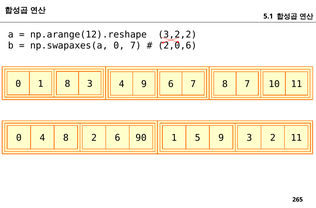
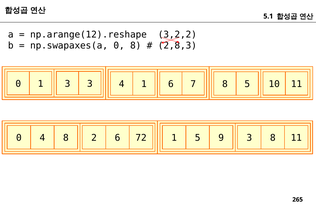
0 7: 7 -> 8
2,0,6: 2,0,6 -> 2,8,3
1 8: 8 -> 3
4 9: 9 -> 1
8 7: 7 -> 5
90: 90 -> 72
3 2: 2 -> 8
